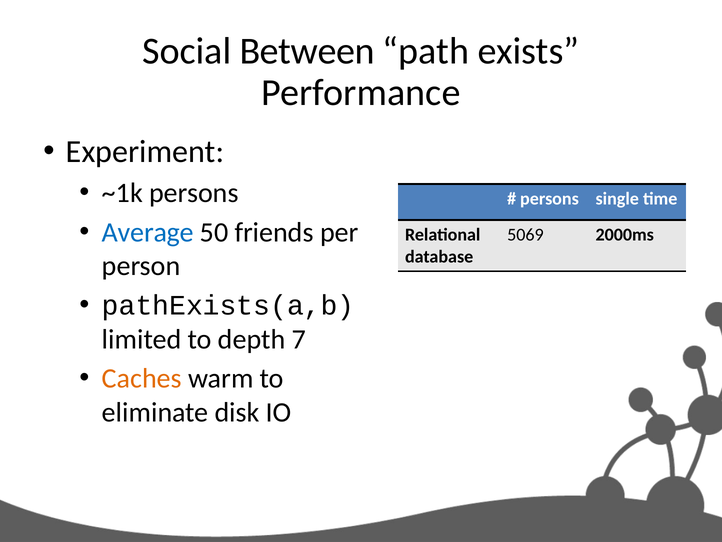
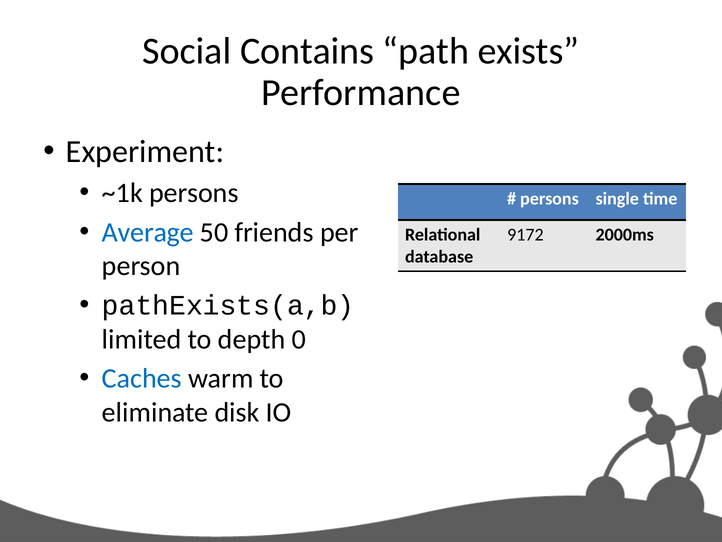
Between: Between -> Contains
5069: 5069 -> 9172
7: 7 -> 0
Caches colour: orange -> blue
